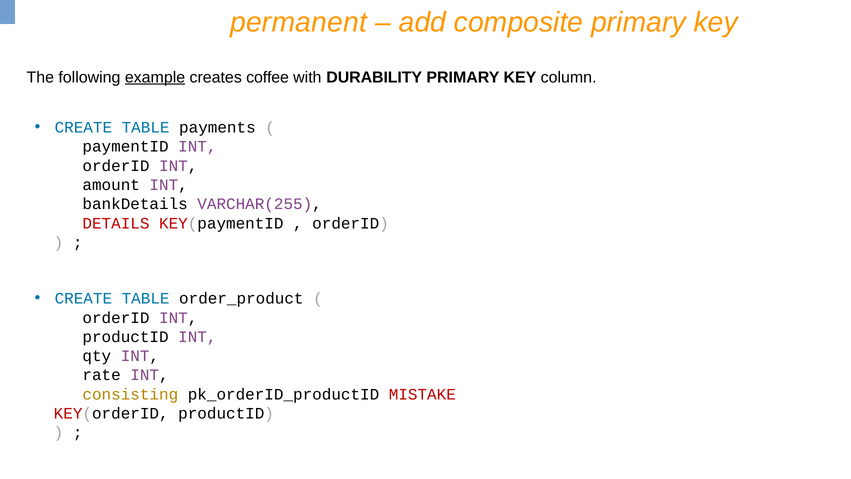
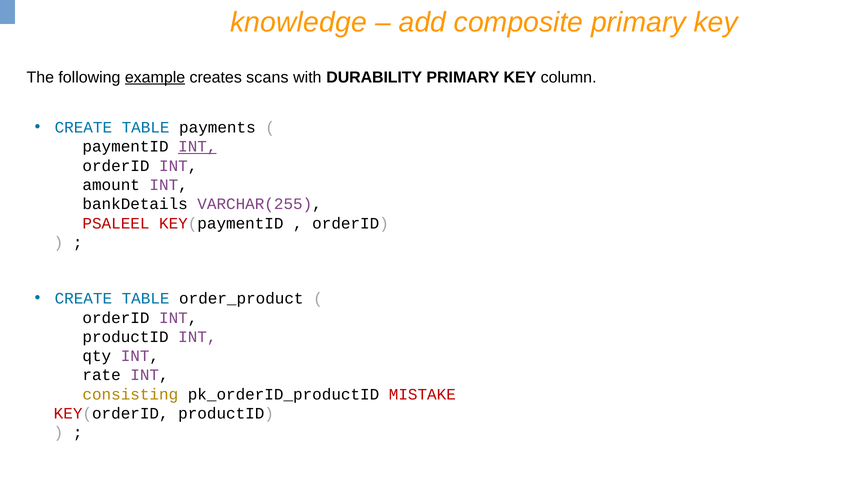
permanent: permanent -> knowledge
coffee: coffee -> scans
INT at (197, 147) underline: none -> present
DETAILS: DETAILS -> PSALEEL
